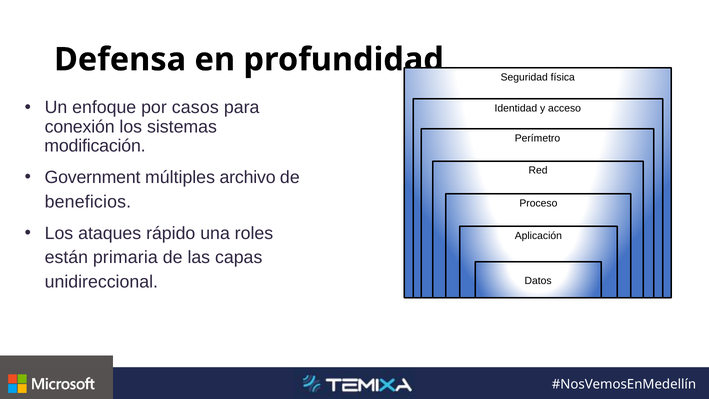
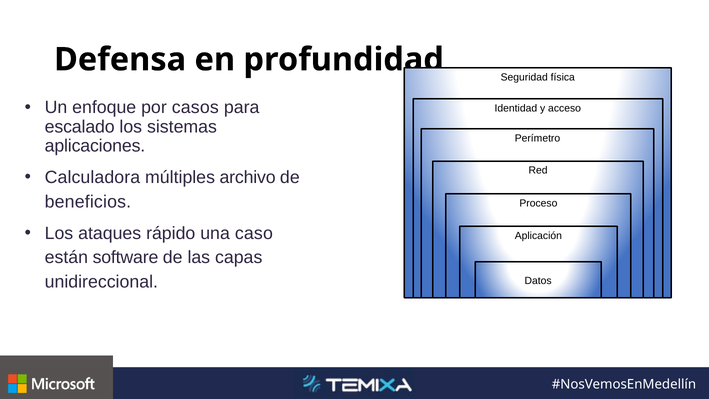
conexión: conexión -> escalado
modificación: modificación -> aplicaciones
Government: Government -> Calculadora
roles: roles -> caso
primaria: primaria -> software
